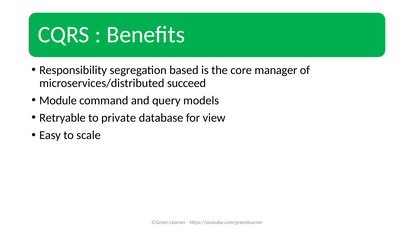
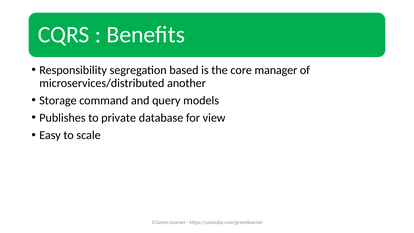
succeed: succeed -> another
Module: Module -> Storage
Retryable: Retryable -> Publishes
